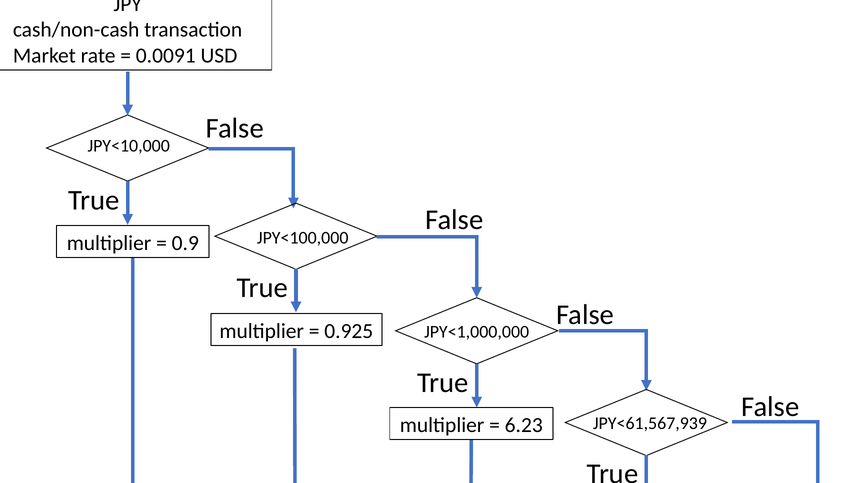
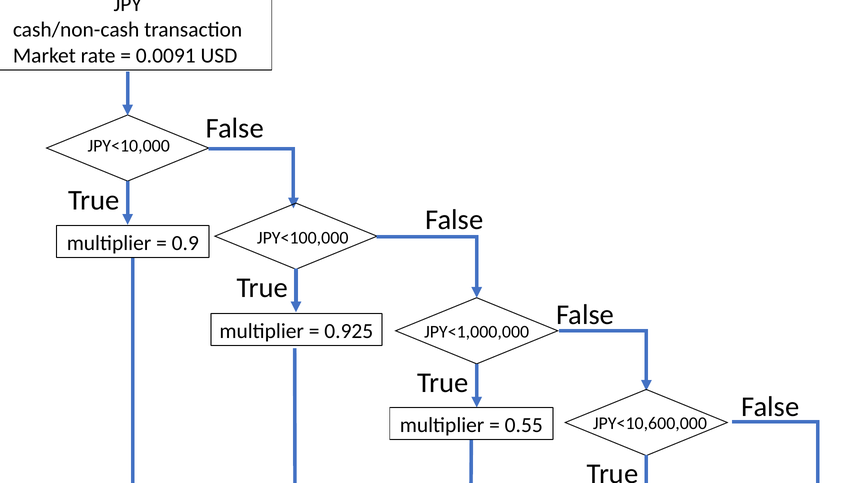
JPY<61,567,939: JPY<61,567,939 -> JPY<10,600,000
6.23: 6.23 -> 0.55
